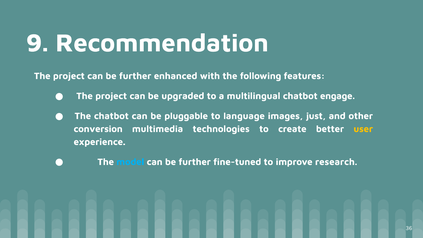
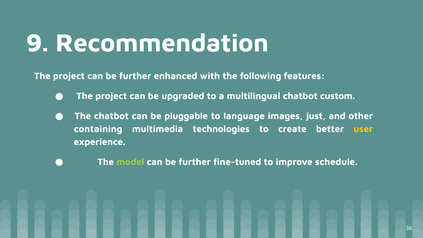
engage: engage -> custom
conversion: conversion -> containing
model colour: light blue -> light green
research: research -> schedule
